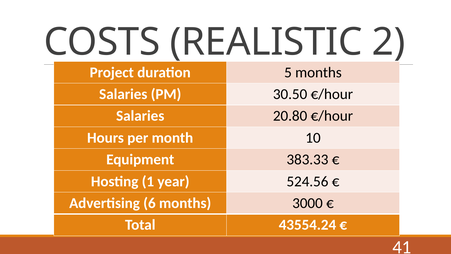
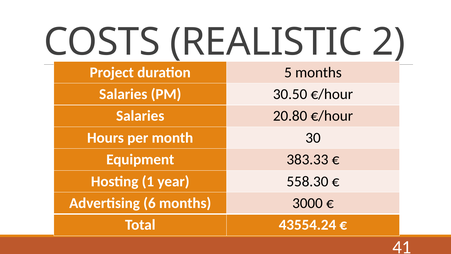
10: 10 -> 30
524.56: 524.56 -> 558.30
